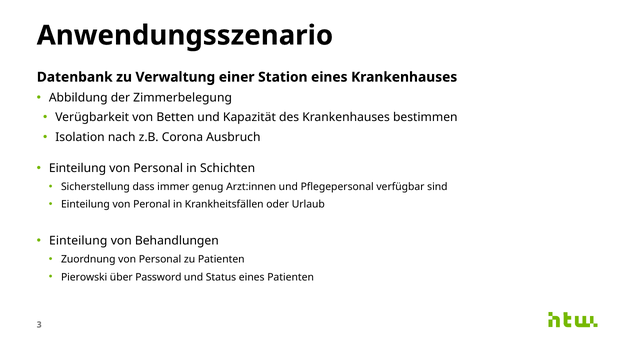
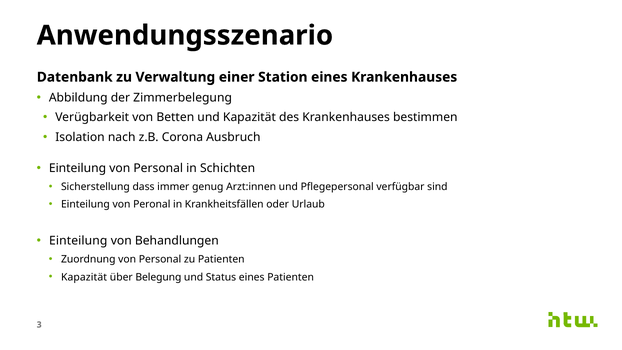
Pierowski at (84, 277): Pierowski -> Kapazität
Password: Password -> Belegung
